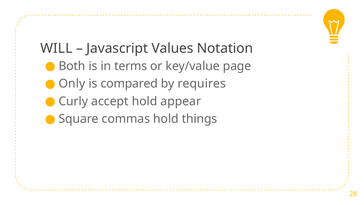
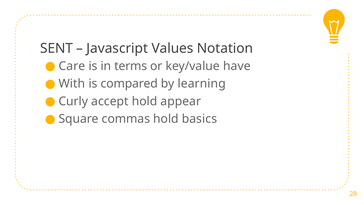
WILL: WILL -> SENT
Both: Both -> Care
page: page -> have
Only: Only -> With
requires: requires -> learning
things: things -> basics
